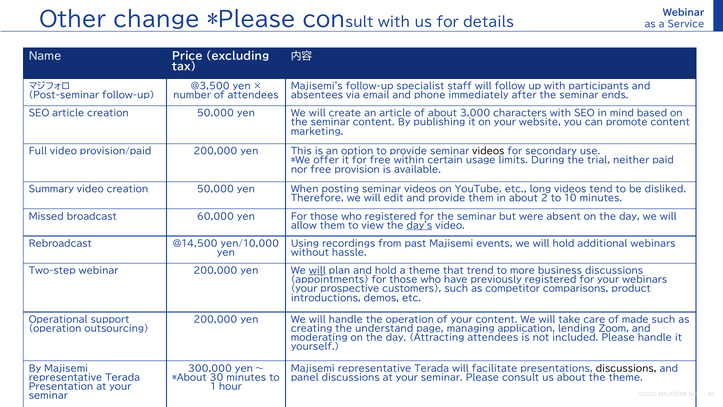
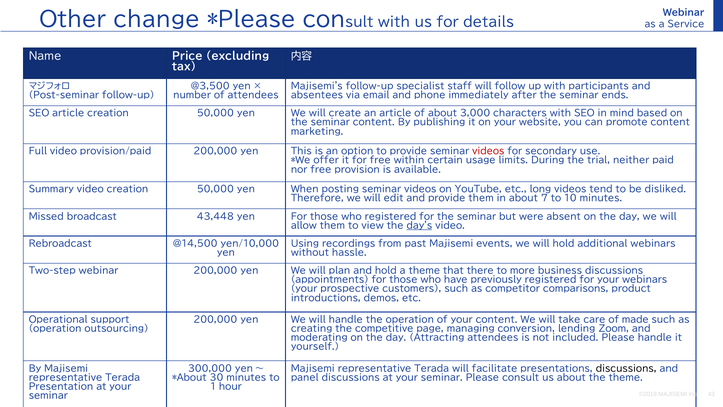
videos at (488, 151) colour: black -> red
2: 2 -> 7
60,000: 60,000 -> 43,448
will at (317, 271) underline: present -> none
trend: trend -> there
the understand: understand -> competitive
application: application -> conversion
